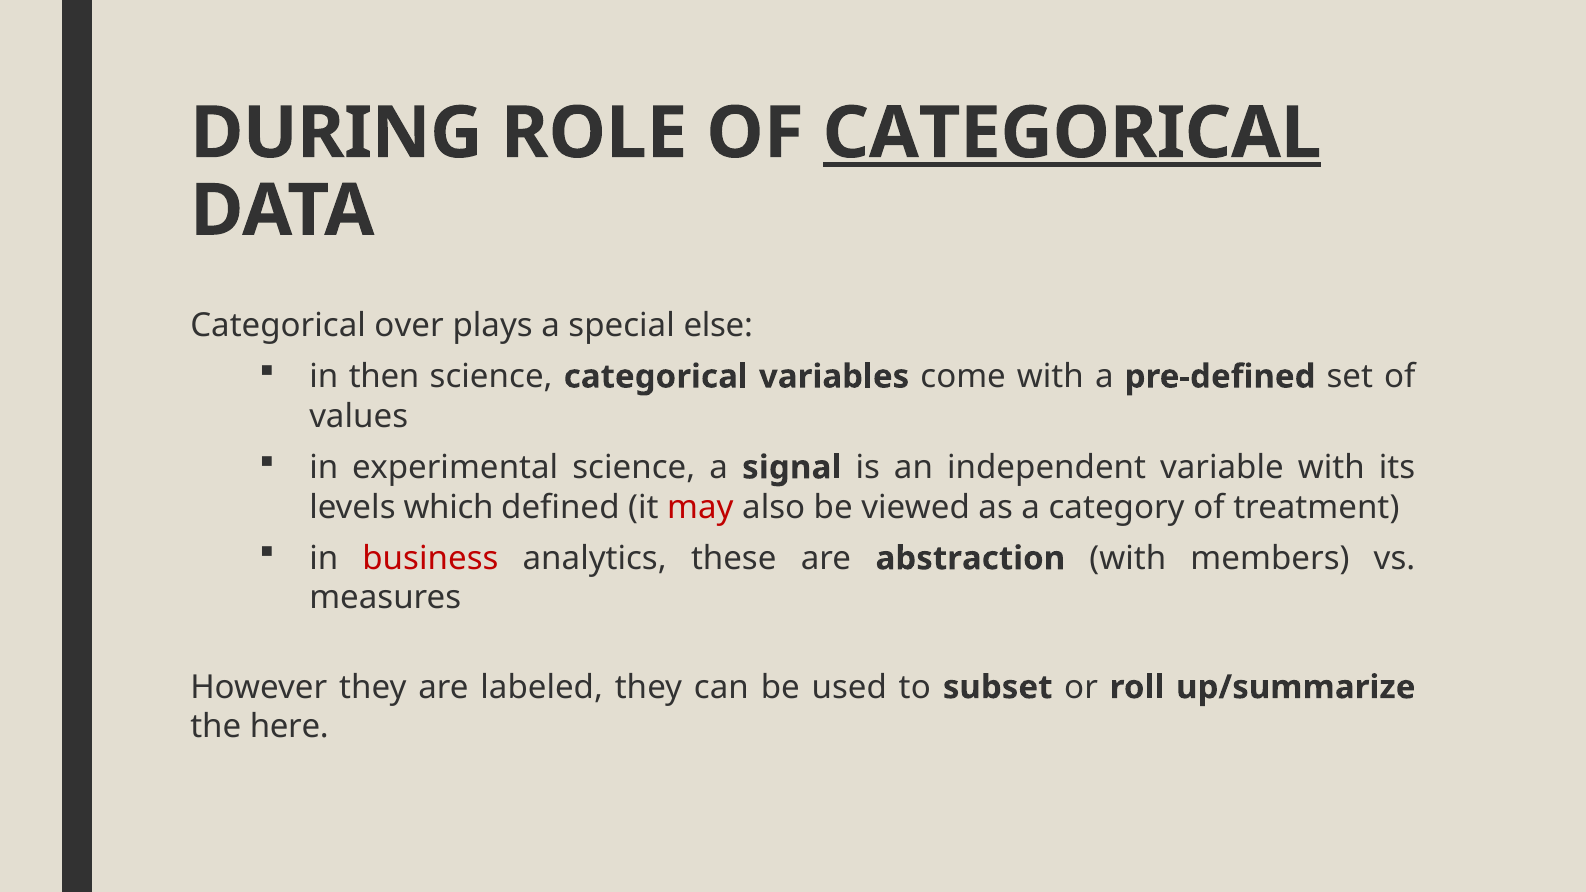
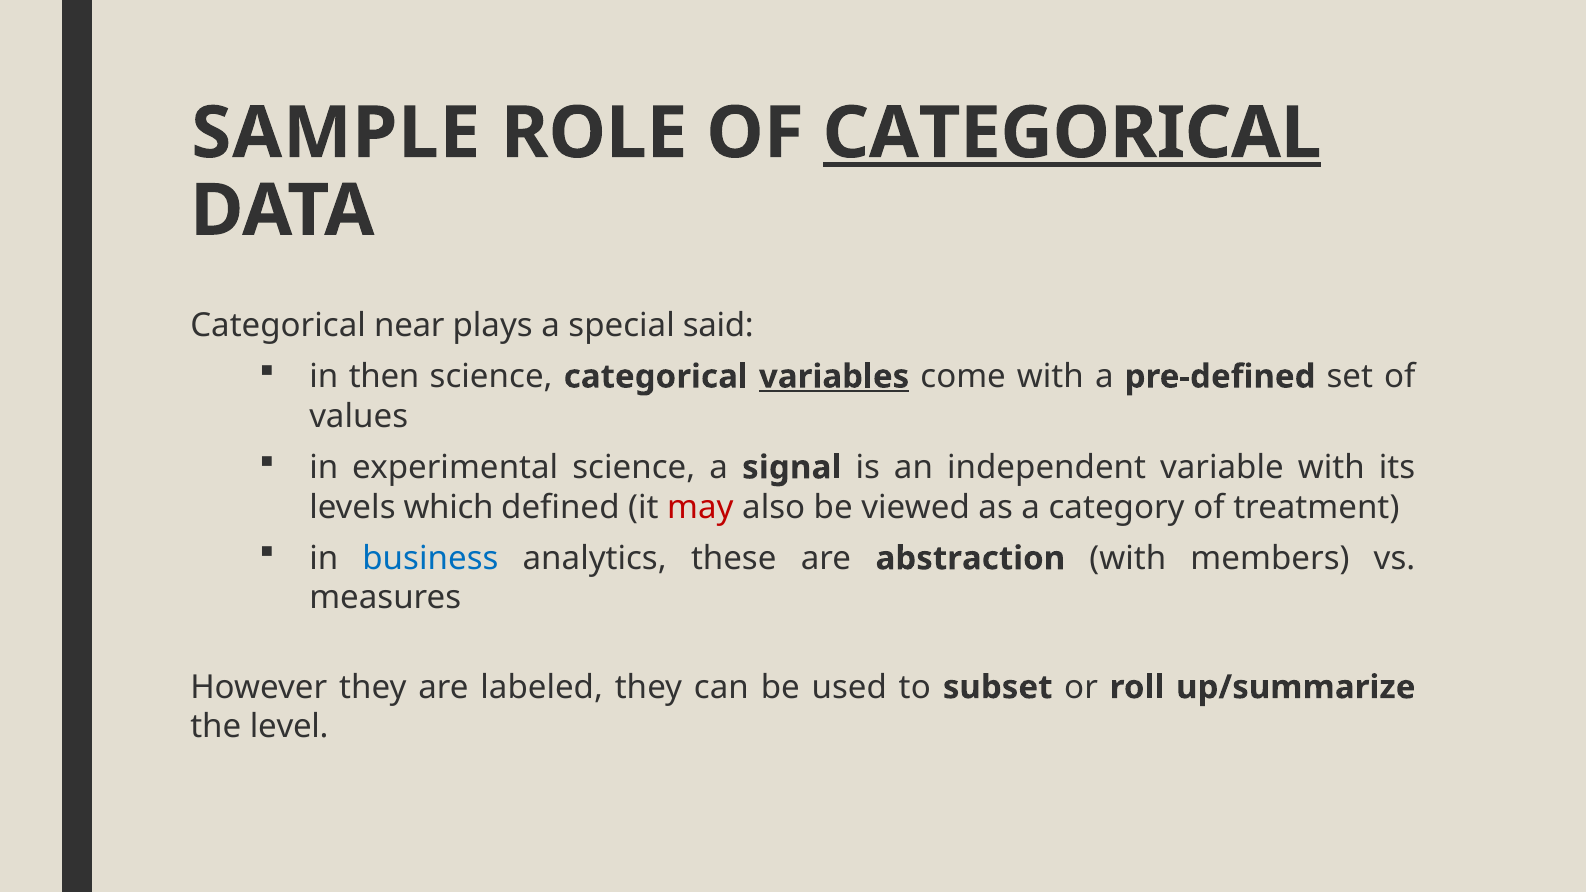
DURING: DURING -> SAMPLE
over: over -> near
else: else -> said
variables underline: none -> present
business colour: red -> blue
here: here -> level
